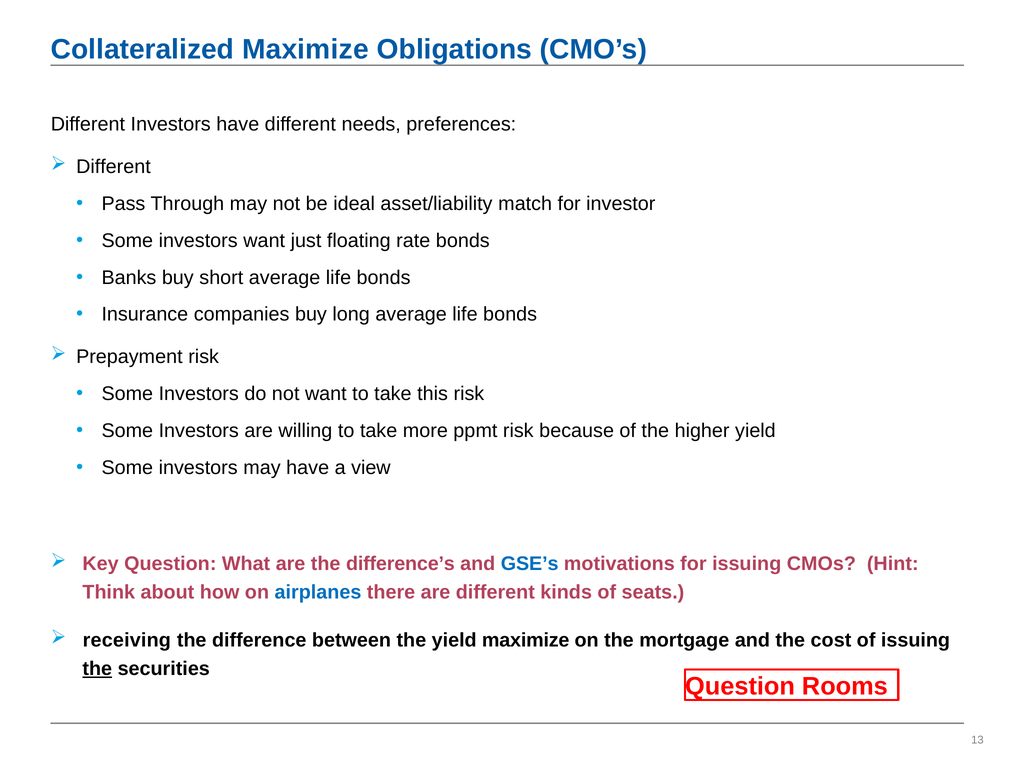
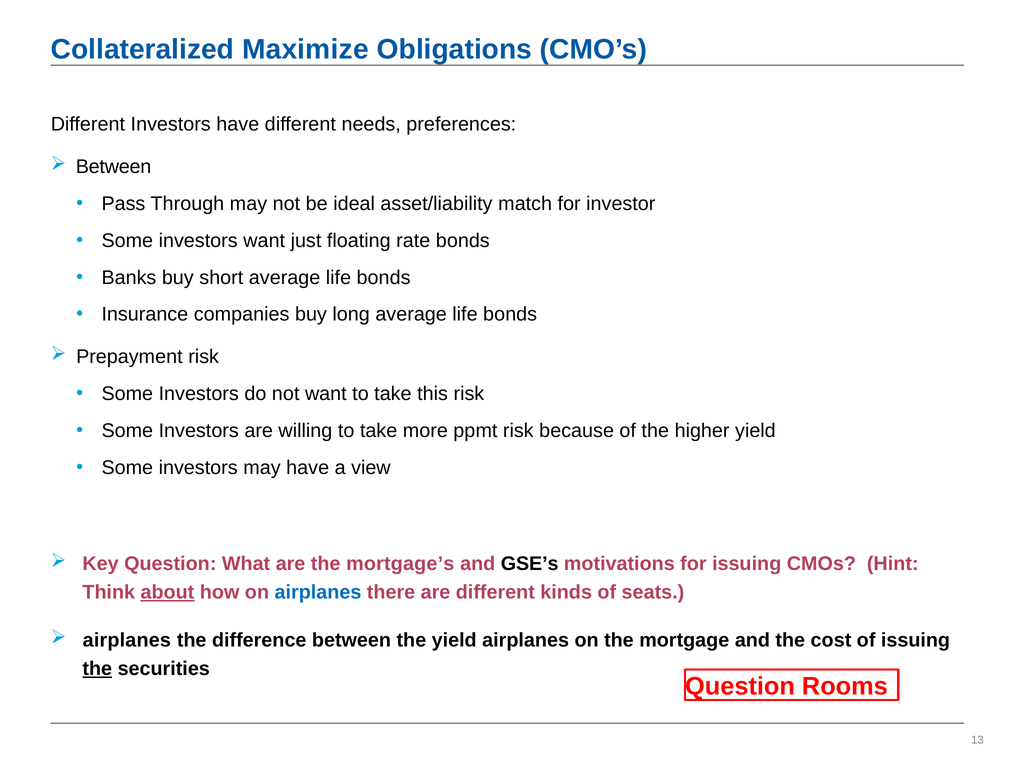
Different at (113, 167): Different -> Between
difference’s: difference’s -> mortgage’s
GSE’s colour: blue -> black
about underline: none -> present
receiving at (127, 641): receiving -> airplanes
yield maximize: maximize -> airplanes
